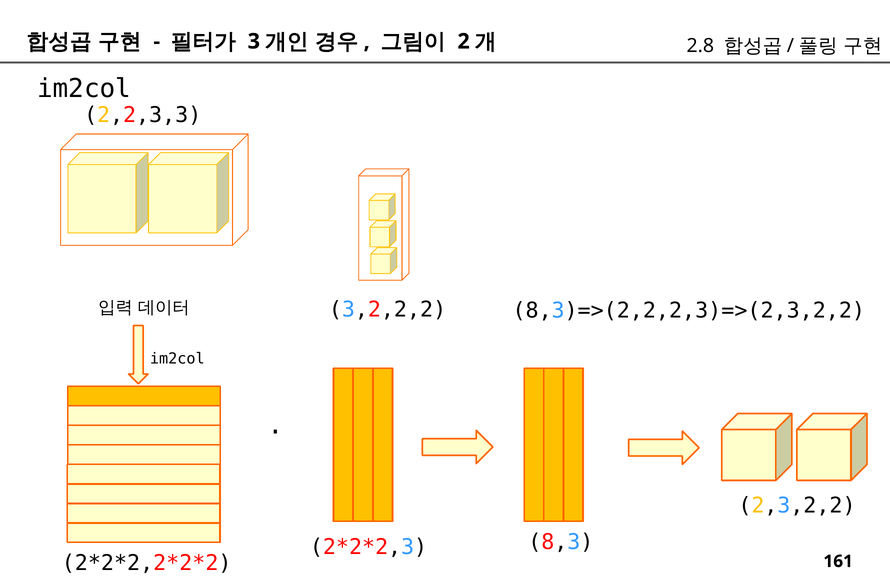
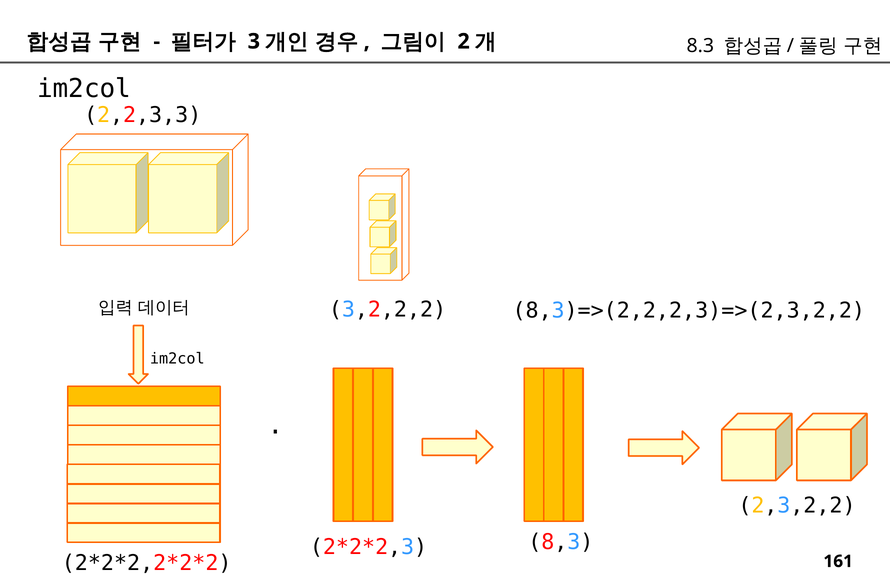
2.8: 2.8 -> 8.3
